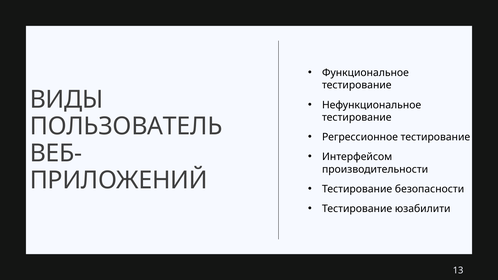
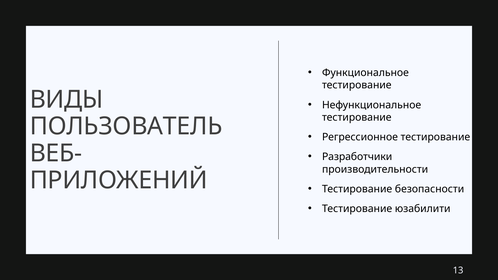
Интерфейсом: Интерфейсом -> Разработчики
